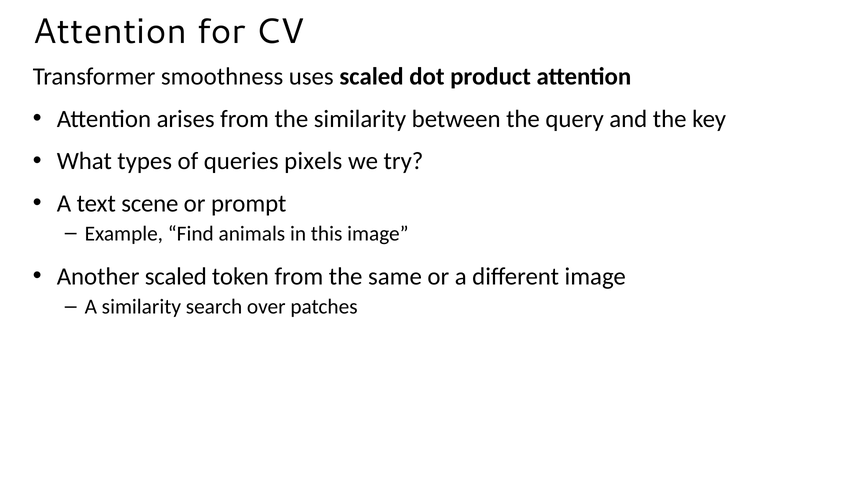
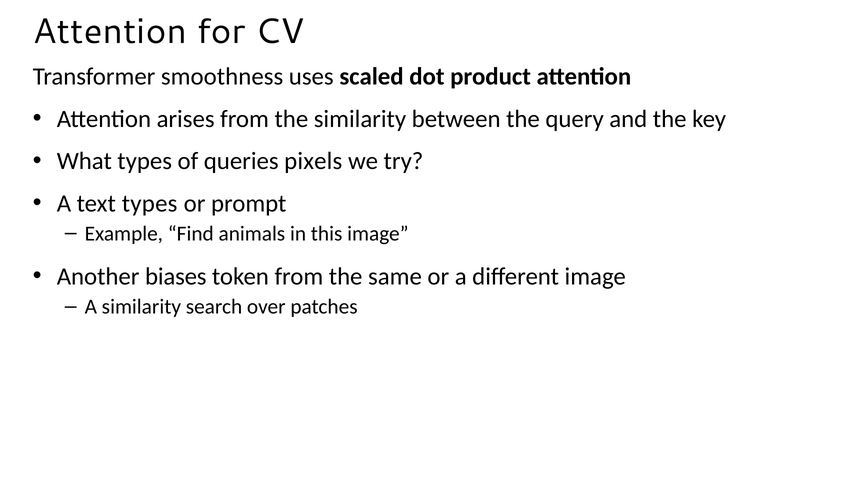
text scene: scene -> types
Another scaled: scaled -> biases
